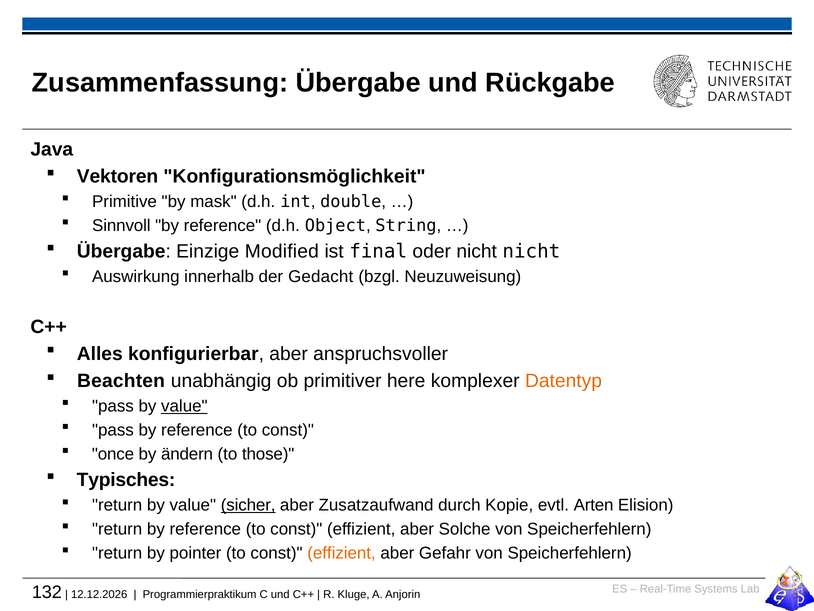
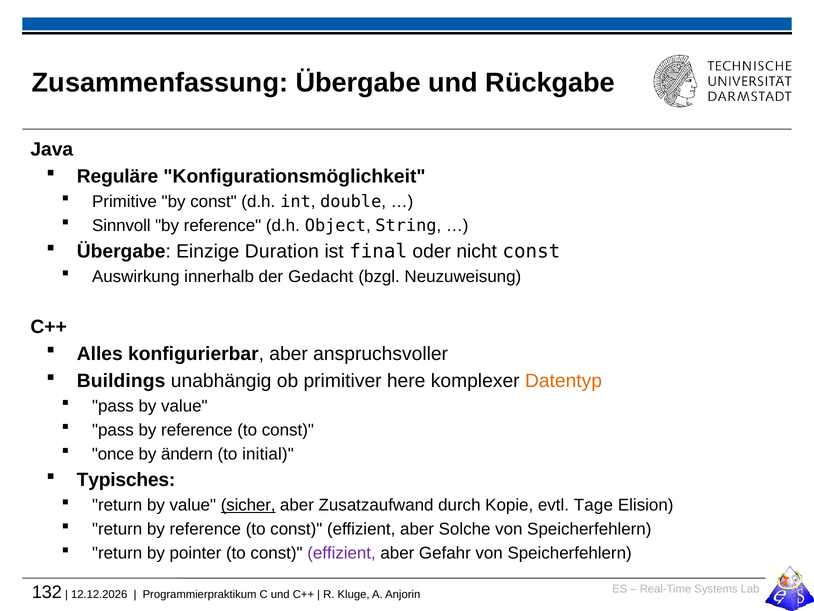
Vektoren: Vektoren -> Reguläre
by mask: mask -> const
Modified: Modified -> Duration
nicht nicht: nicht -> const
Beachten: Beachten -> Buildings
value at (184, 406) underline: present -> none
those: those -> initial
Arten: Arten -> Tage
effizient at (342, 553) colour: orange -> purple
